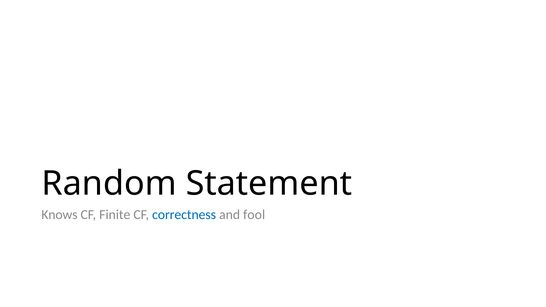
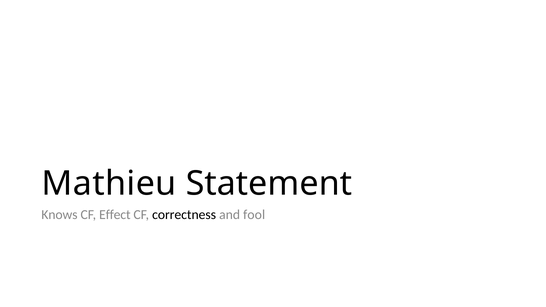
Random: Random -> Mathieu
Finite: Finite -> Effect
correctness colour: blue -> black
